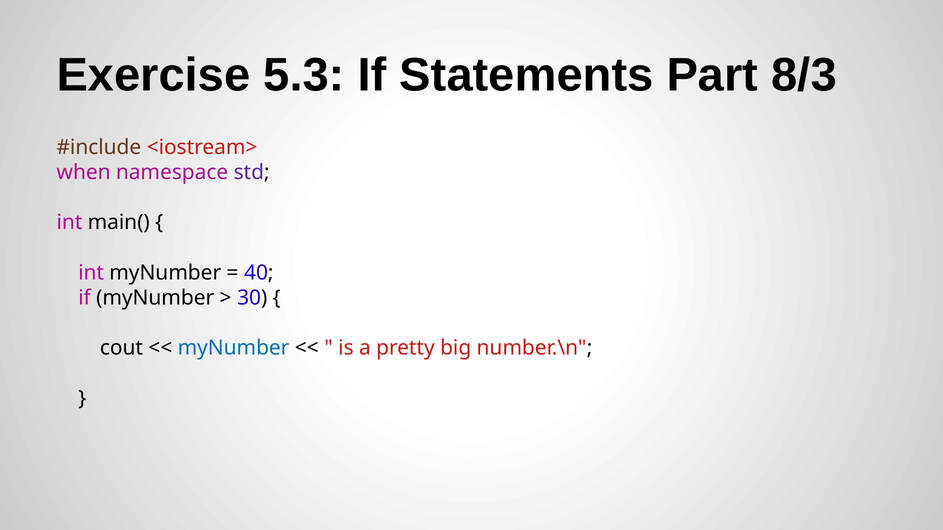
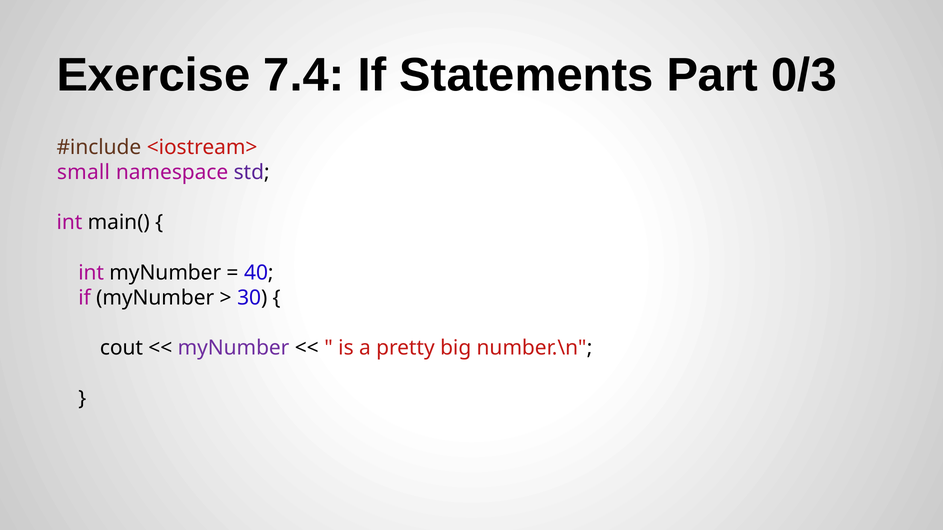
5.3: 5.3 -> 7.4
8/3: 8/3 -> 0/3
when: when -> small
myNumber at (234, 348) colour: blue -> purple
